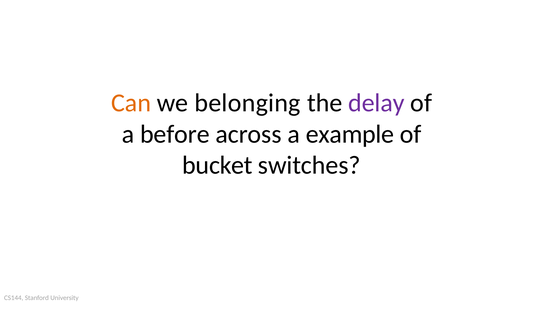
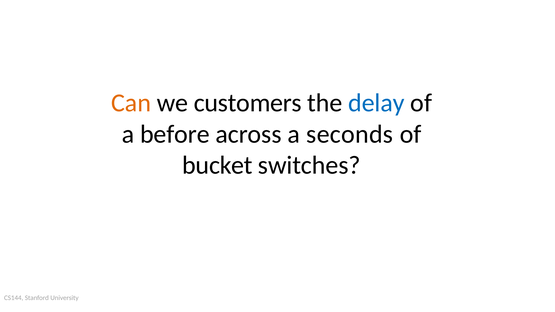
belonging: belonging -> customers
delay colour: purple -> blue
example: example -> seconds
